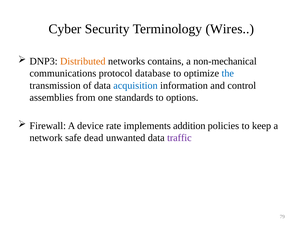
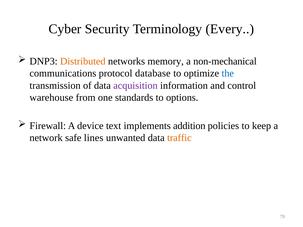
Wires: Wires -> Every
contains: contains -> memory
acquisition colour: blue -> purple
assemblies: assemblies -> warehouse
rate: rate -> text
dead: dead -> lines
traffic colour: purple -> orange
